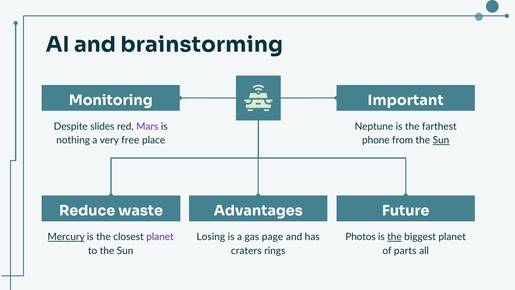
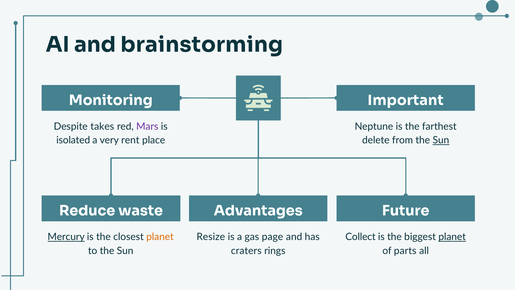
slides: slides -> takes
nothing: nothing -> isolated
free: free -> rent
phone: phone -> delete
planet at (160, 237) colour: purple -> orange
Losing: Losing -> Resize
Photos: Photos -> Collect
the at (394, 237) underline: present -> none
planet at (452, 237) underline: none -> present
